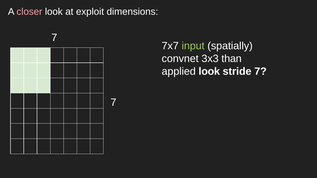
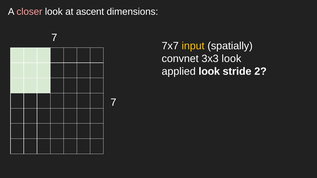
exploit: exploit -> ascent
input colour: light green -> yellow
3x3 than: than -> look
stride 7: 7 -> 2
